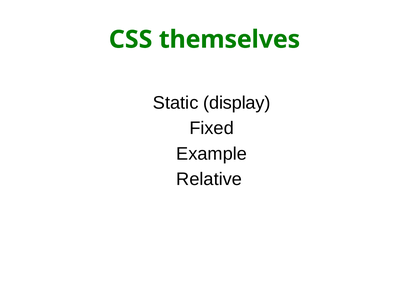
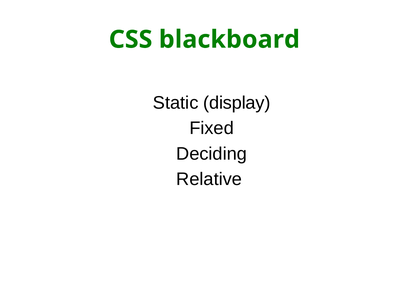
themselves: themselves -> blackboard
Example: Example -> Deciding
